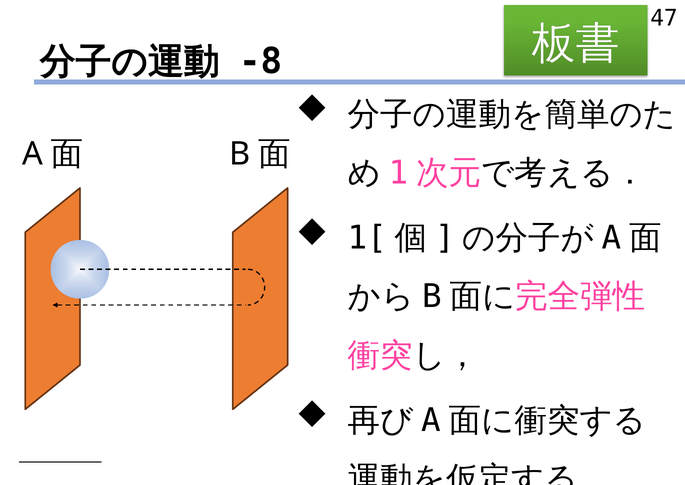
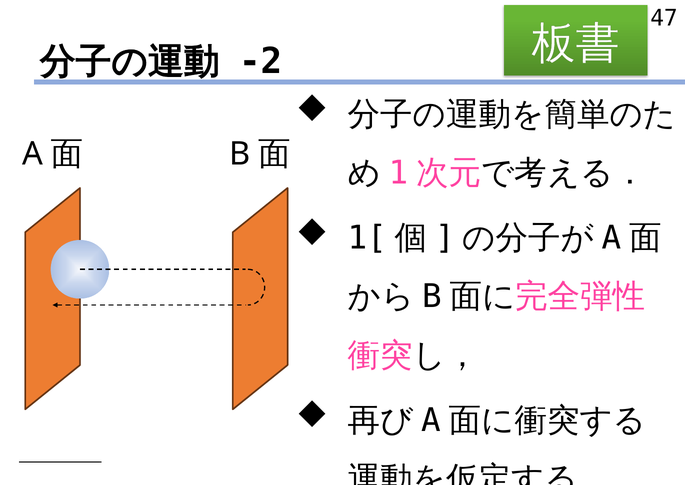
-8: -8 -> -2
